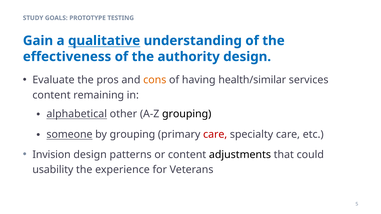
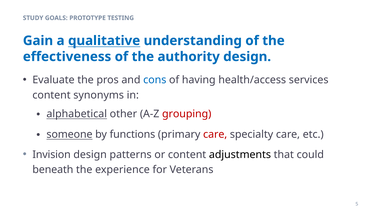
cons colour: orange -> blue
health/similar: health/similar -> health/access
remaining: remaining -> synonyms
grouping at (187, 114) colour: black -> red
by grouping: grouping -> functions
usability: usability -> beneath
